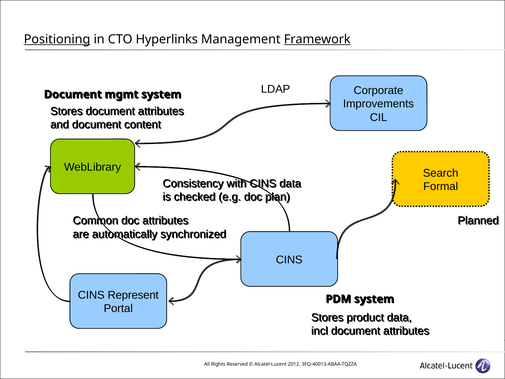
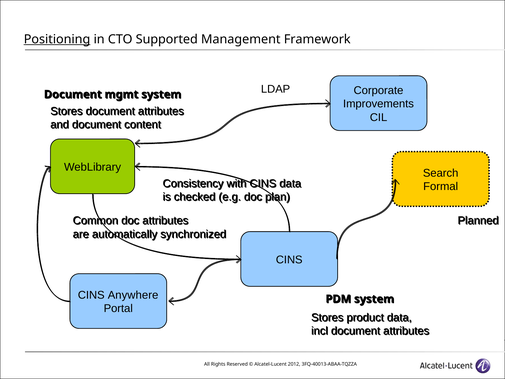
Hyperlinks: Hyperlinks -> Supported
Framework underline: present -> none
Represent: Represent -> Anywhere
